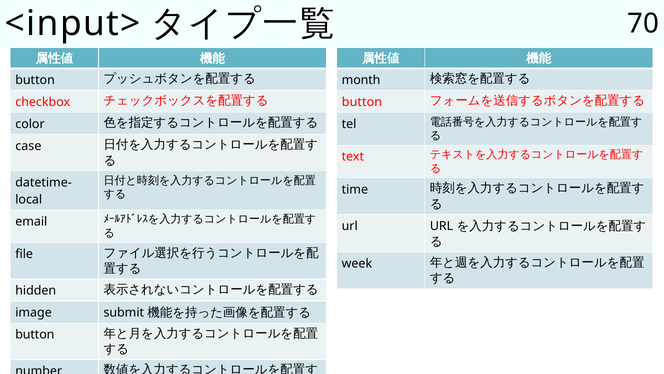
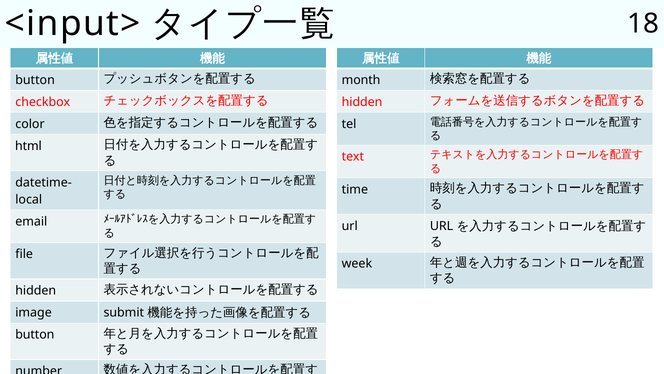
70: 70 -> 18
button at (362, 102): button -> hidden
case: case -> html
